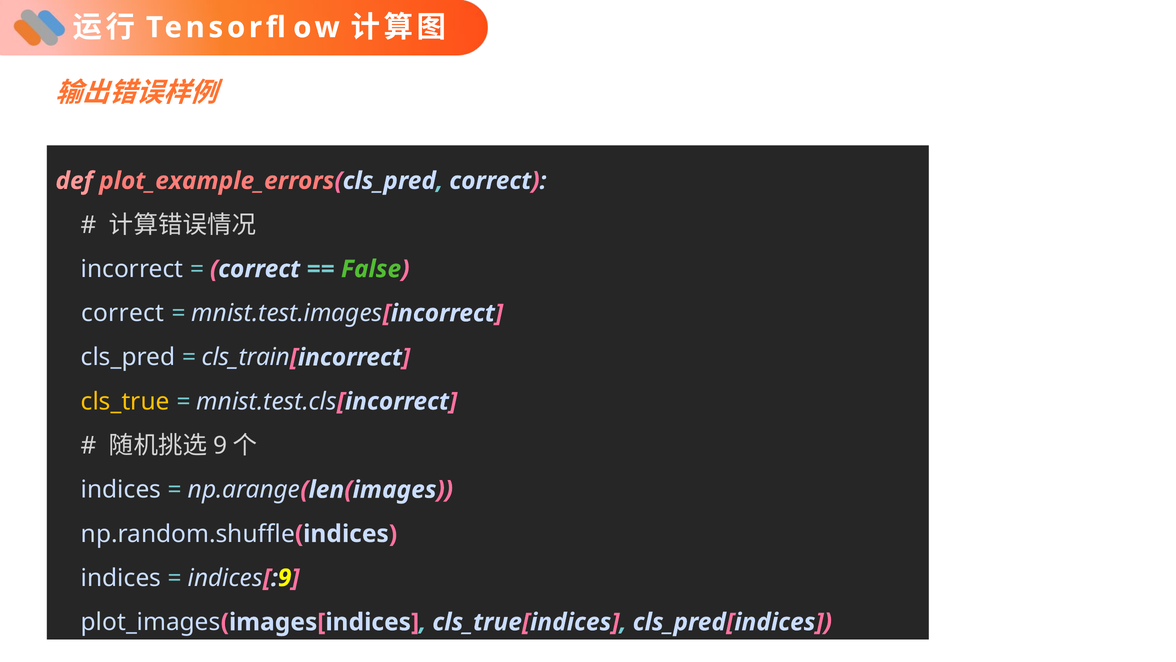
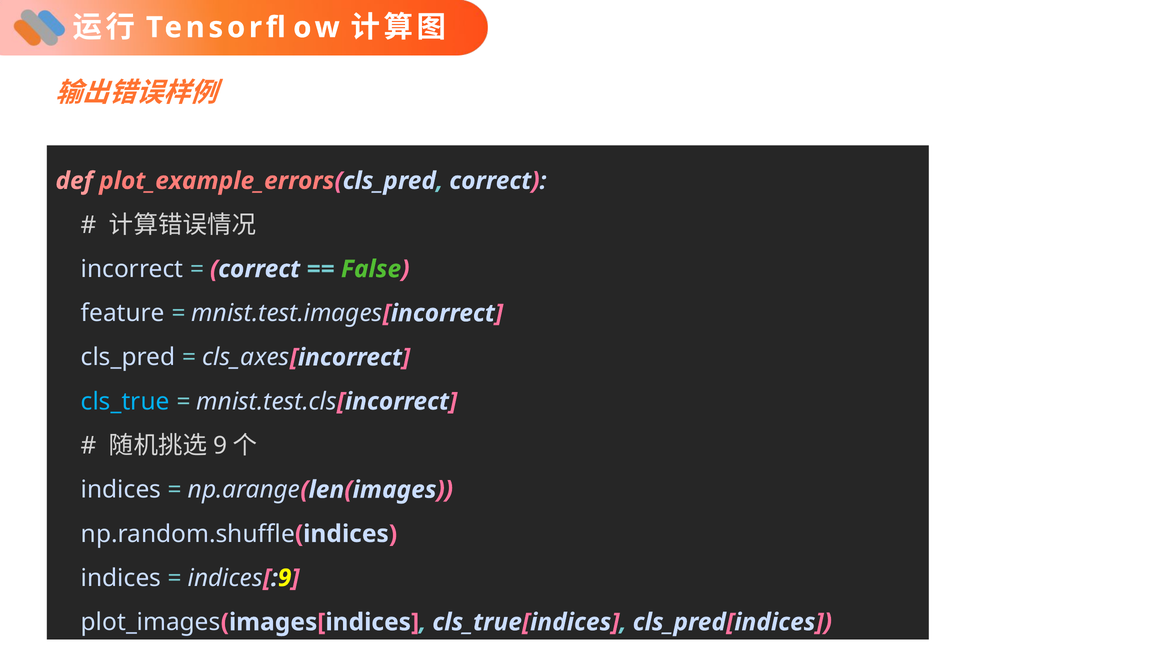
correct at (123, 313): correct -> feature
cls_train: cls_train -> cls_axes
cls_true colour: yellow -> light blue
